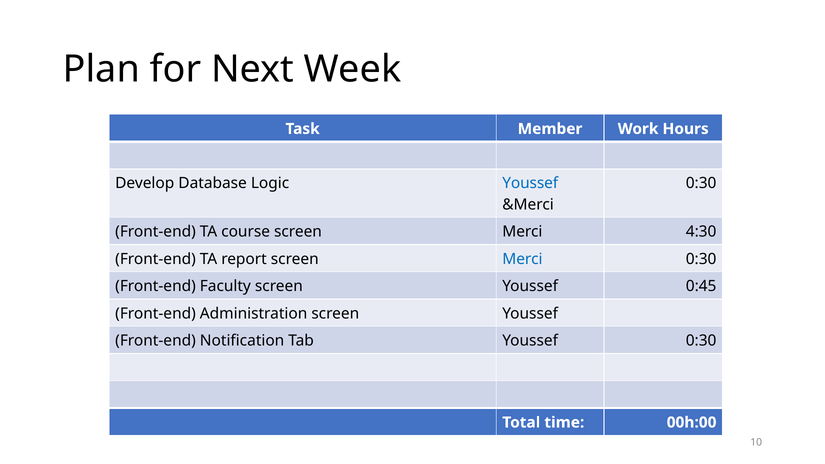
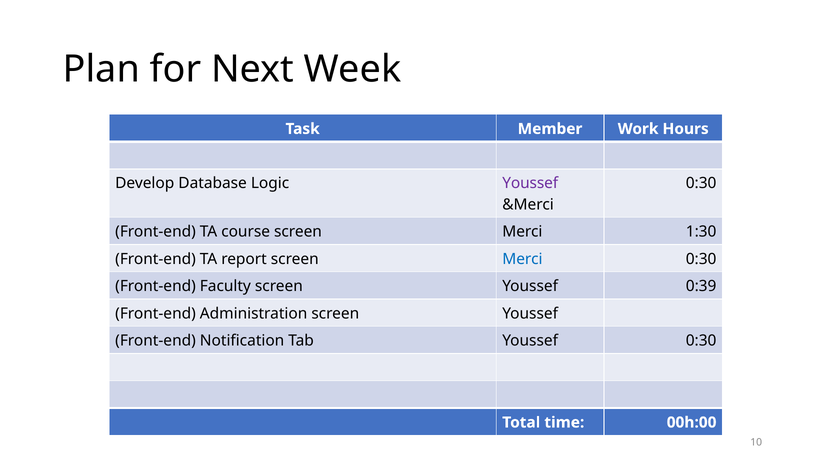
Youssef at (530, 183) colour: blue -> purple
4:30: 4:30 -> 1:30
0:45: 0:45 -> 0:39
